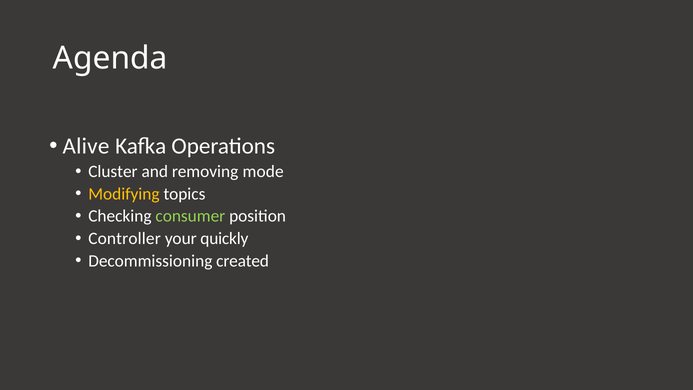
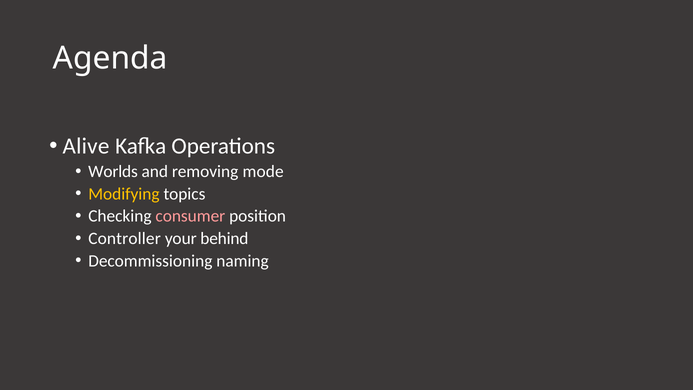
Cluster: Cluster -> Worlds
consumer colour: light green -> pink
quickly: quickly -> behind
created: created -> naming
